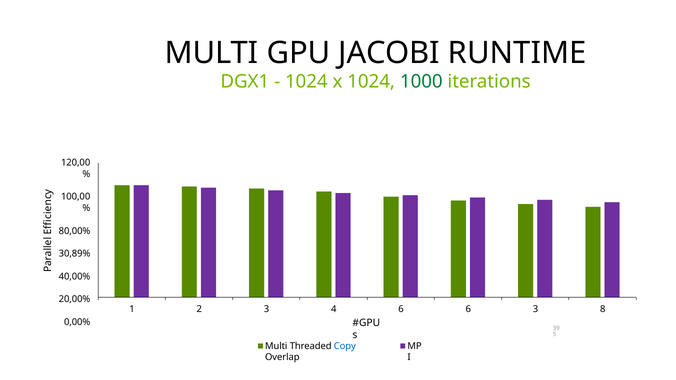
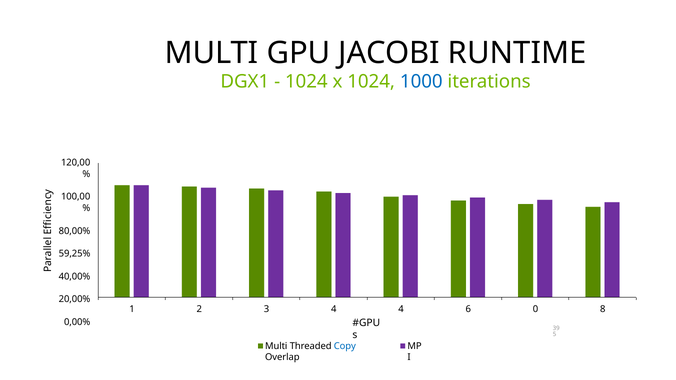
1000 colour: green -> blue
30,89%: 30,89% -> 59,25%
4 6: 6 -> 4
6 3: 3 -> 0
